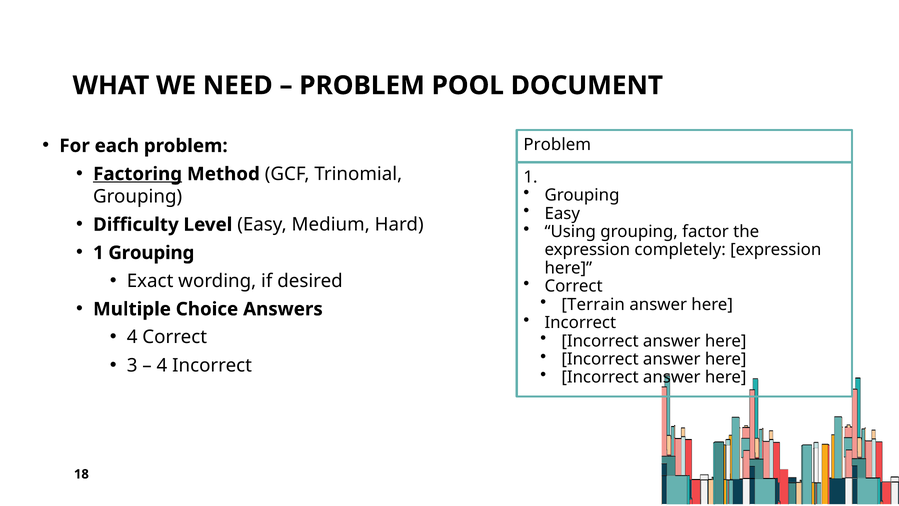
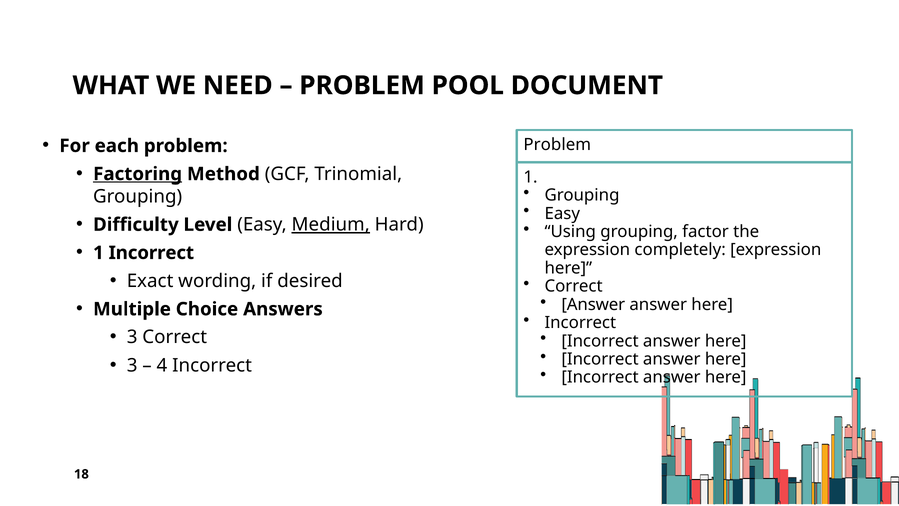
Medium underline: none -> present
1 Grouping: Grouping -> Incorrect
Terrain at (593, 304): Terrain -> Answer
4 at (132, 337): 4 -> 3
